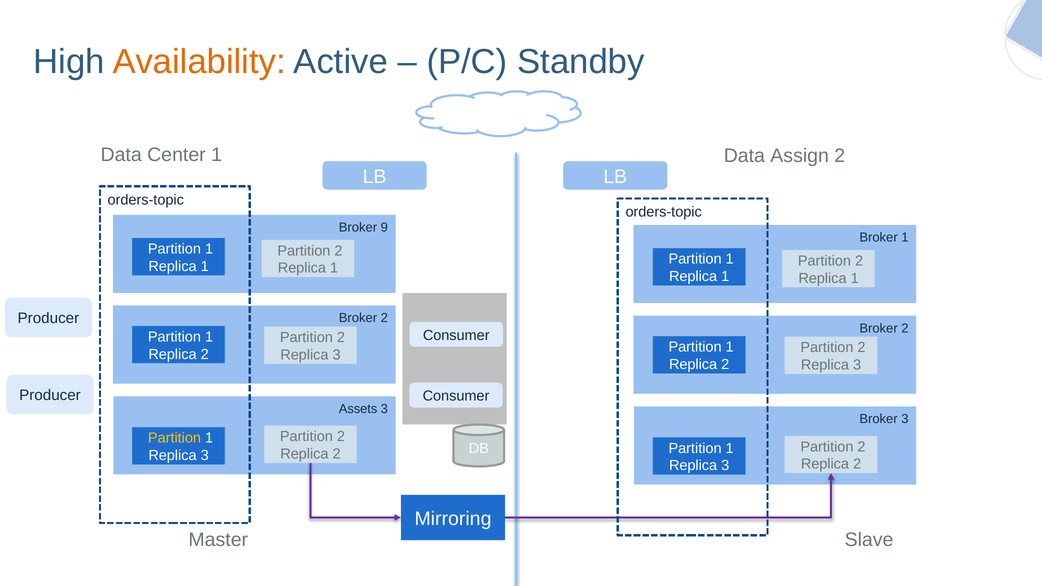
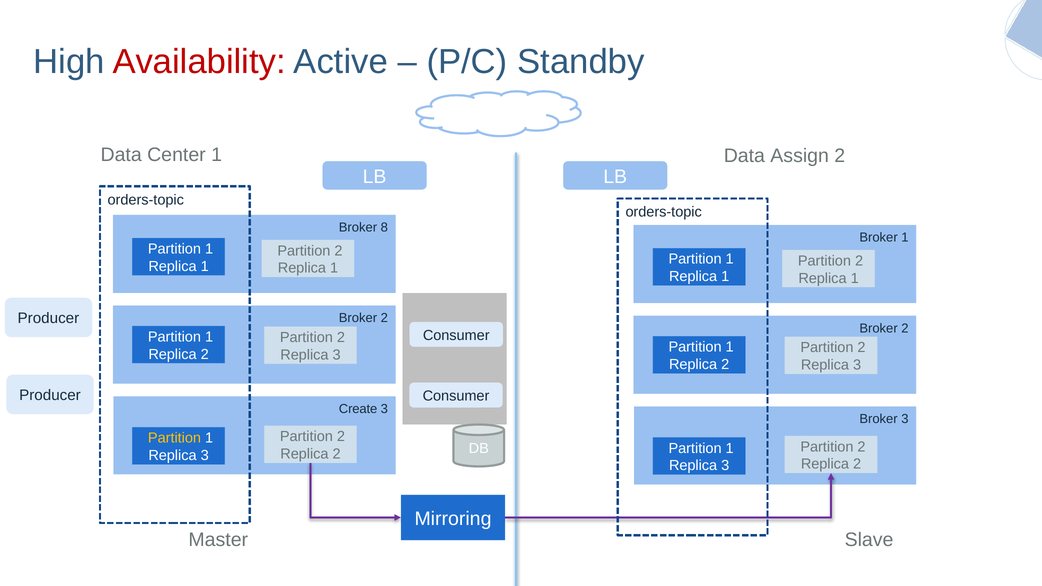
Availability colour: orange -> red
9: 9 -> 8
Assets: Assets -> Create
